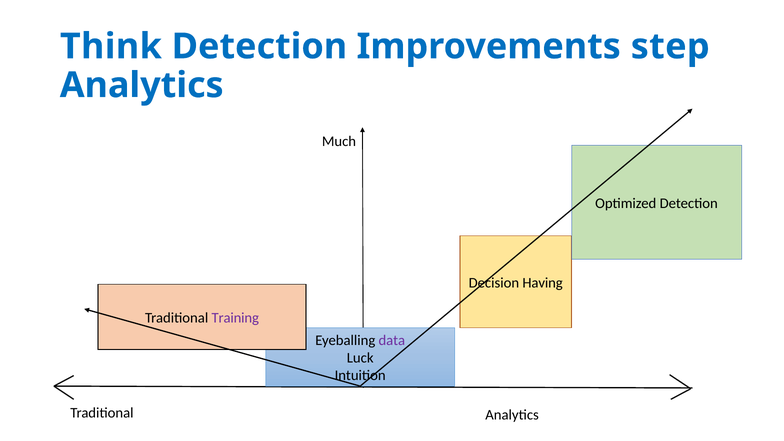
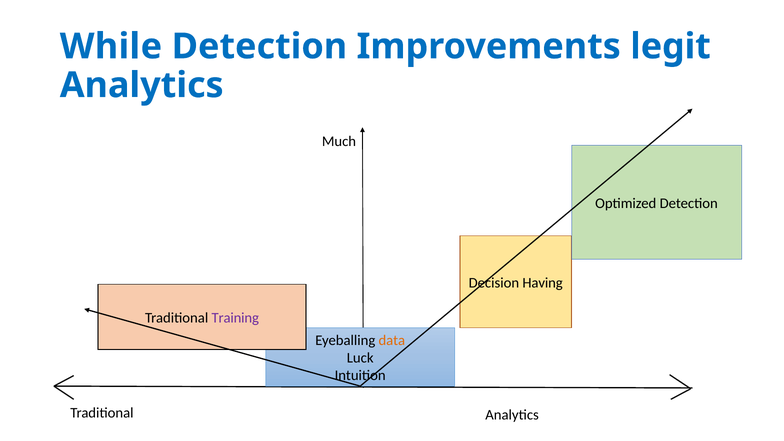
Think: Think -> While
step: step -> legit
data colour: purple -> orange
